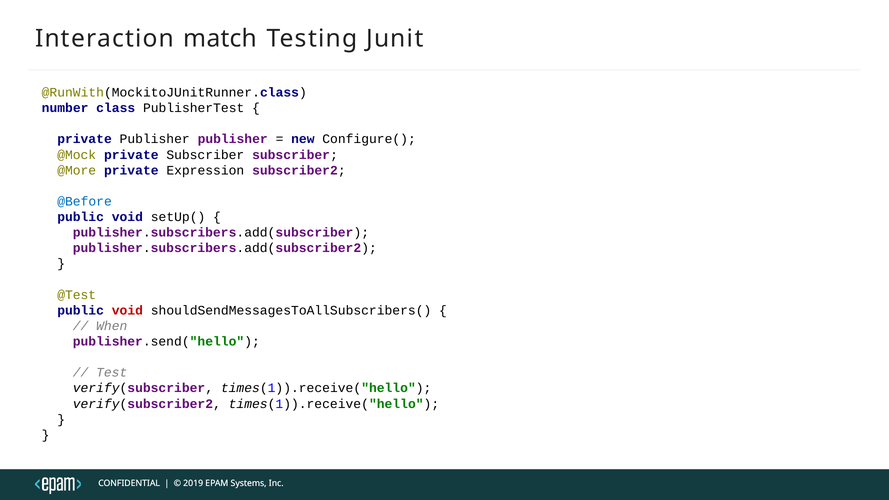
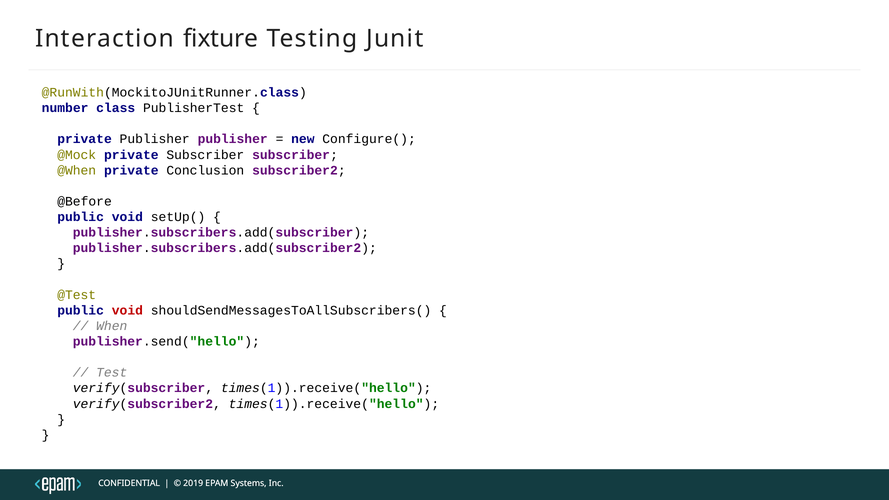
match: match -> fixture
@More: @More -> @When
Expression: Expression -> Conclusion
@Before colour: blue -> black
